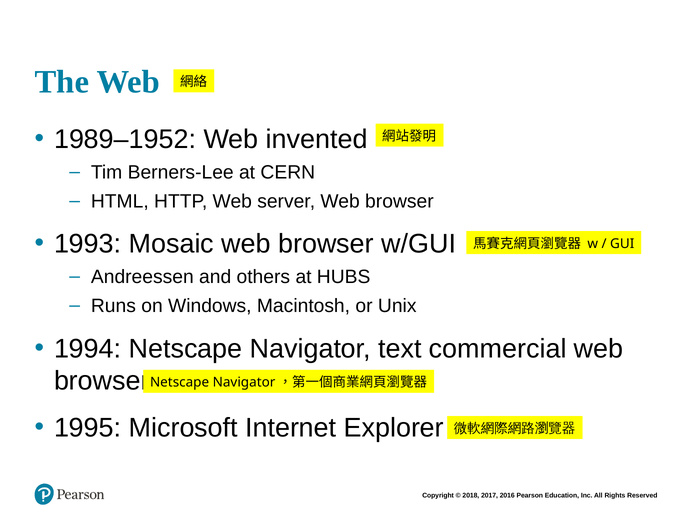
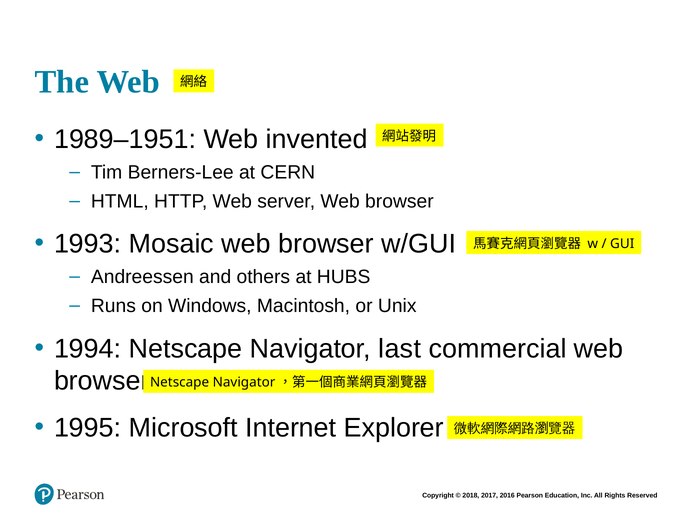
1989–1952: 1989–1952 -> 1989–1951
text: text -> last
